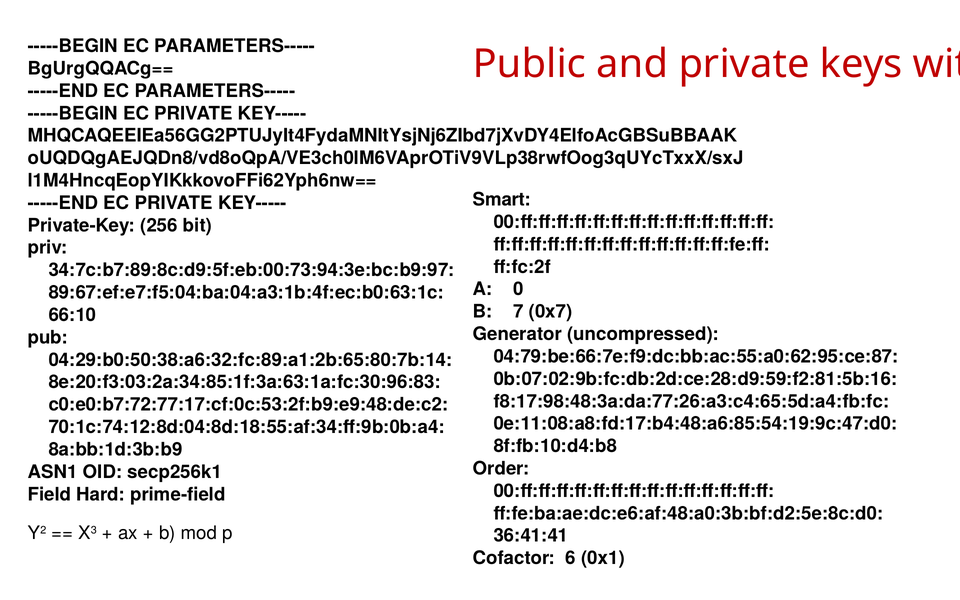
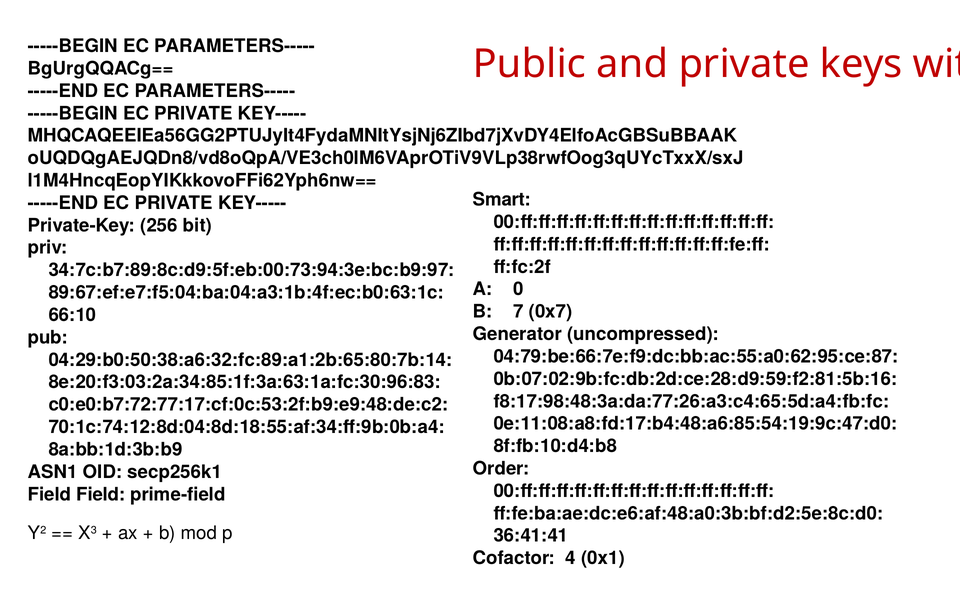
Field Hard: Hard -> Field
6: 6 -> 4
